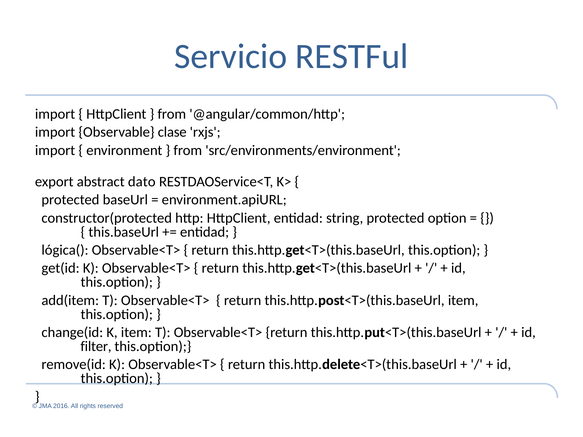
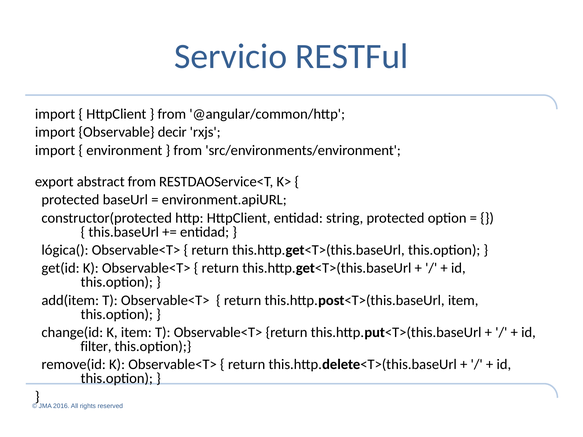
clase: clase -> decir
abstract dato: dato -> from
